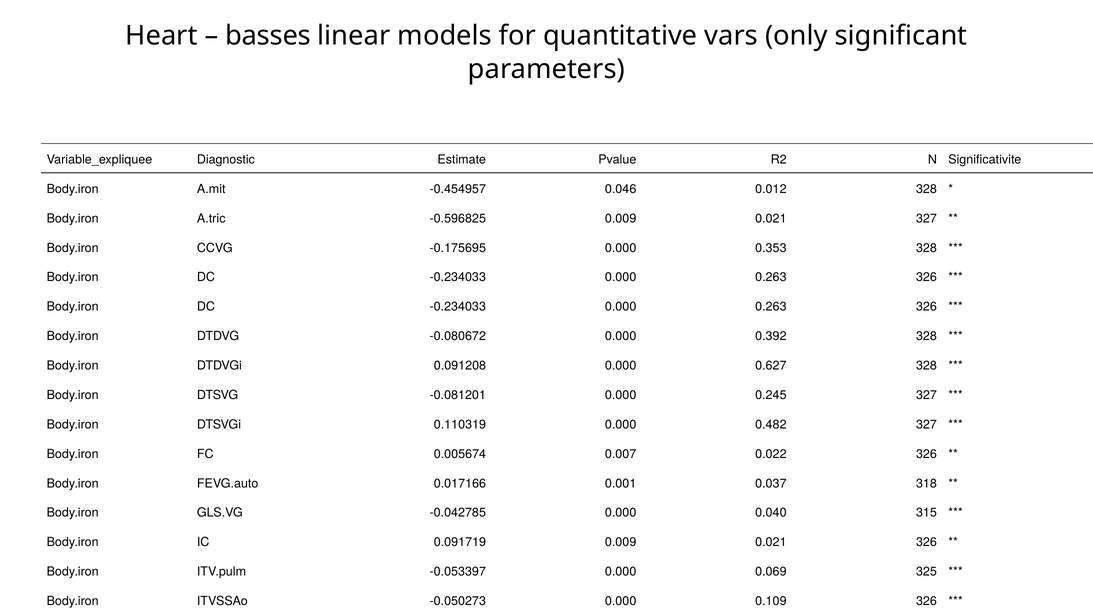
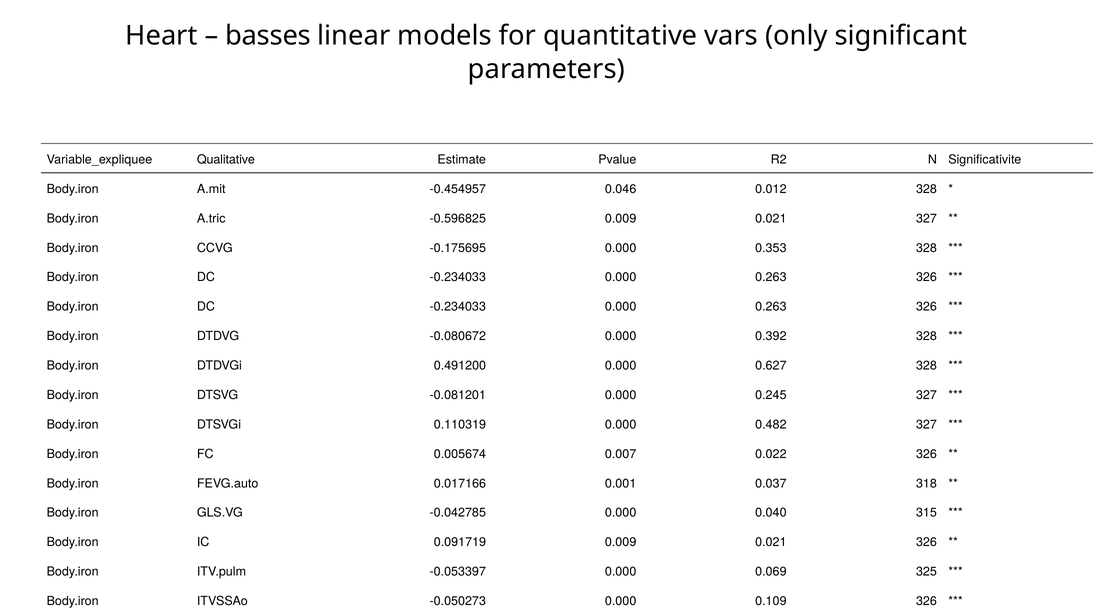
Diagnostic: Diagnostic -> Qualitative
0.091208: 0.091208 -> 0.491200
